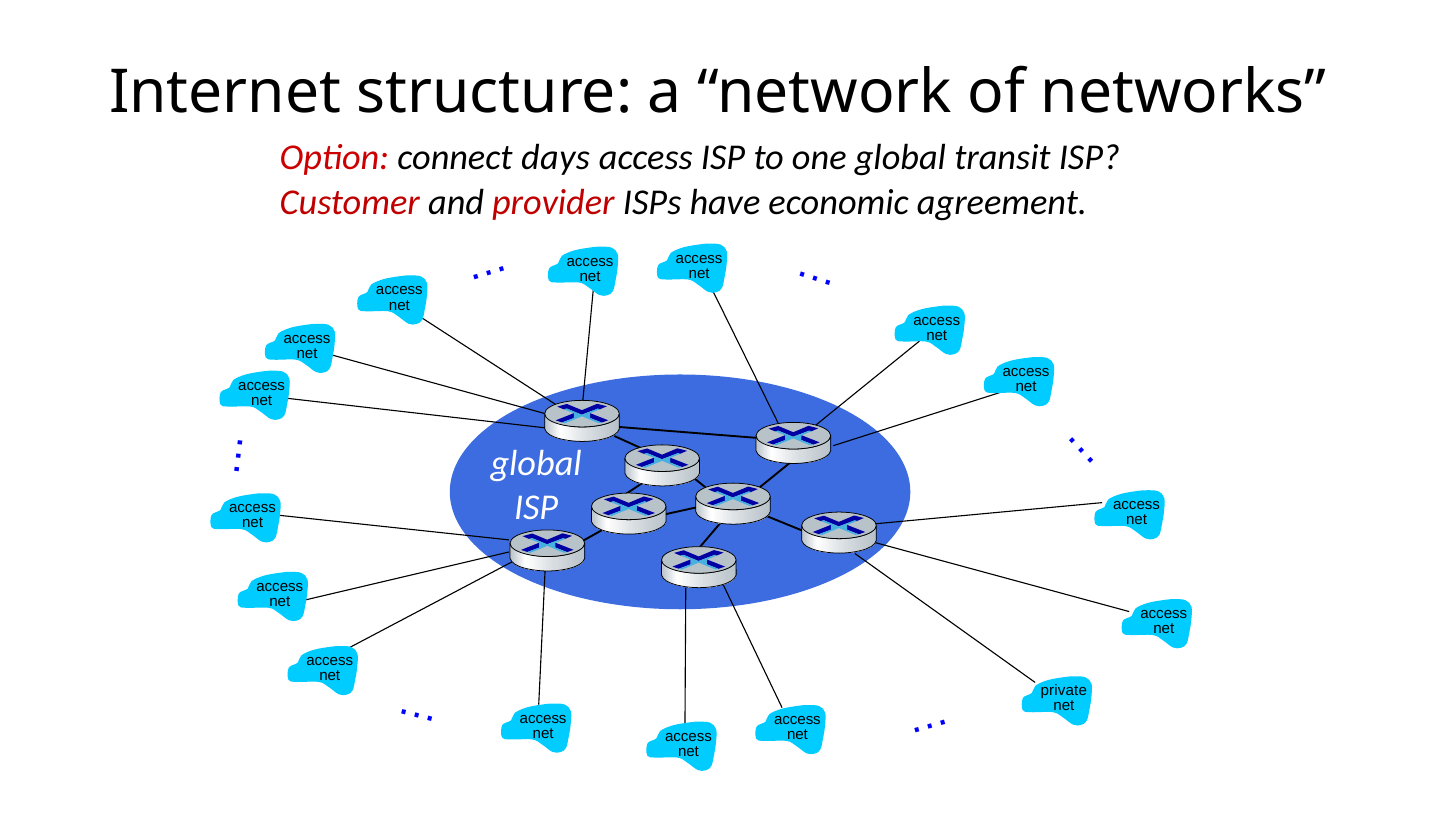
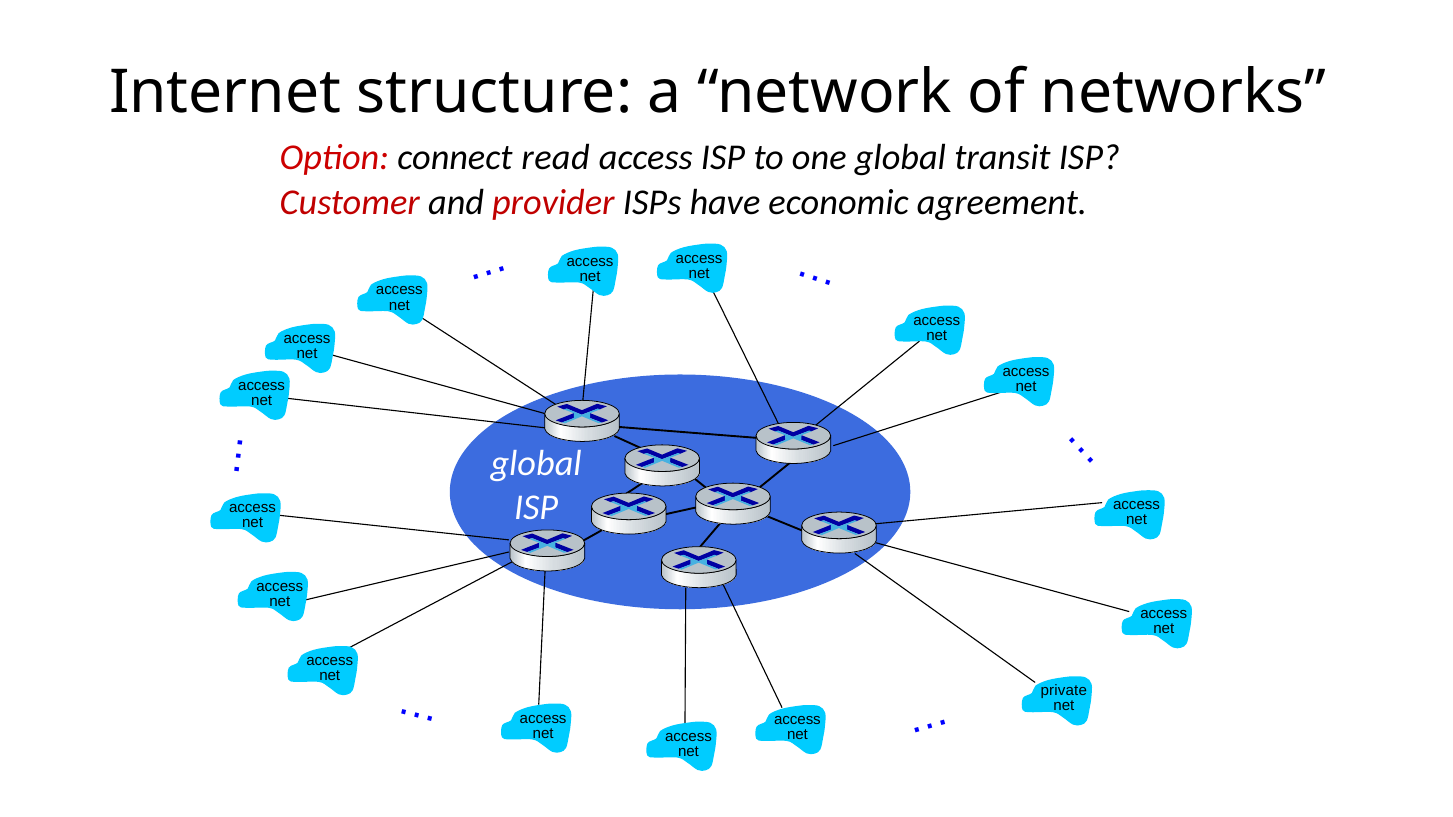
days: days -> read
